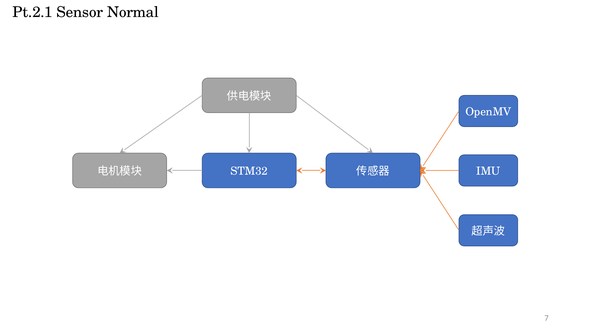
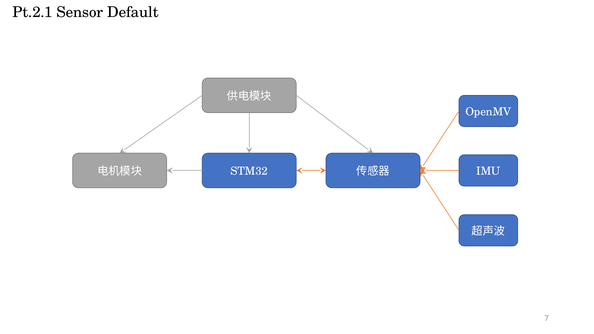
Normal: Normal -> Default
